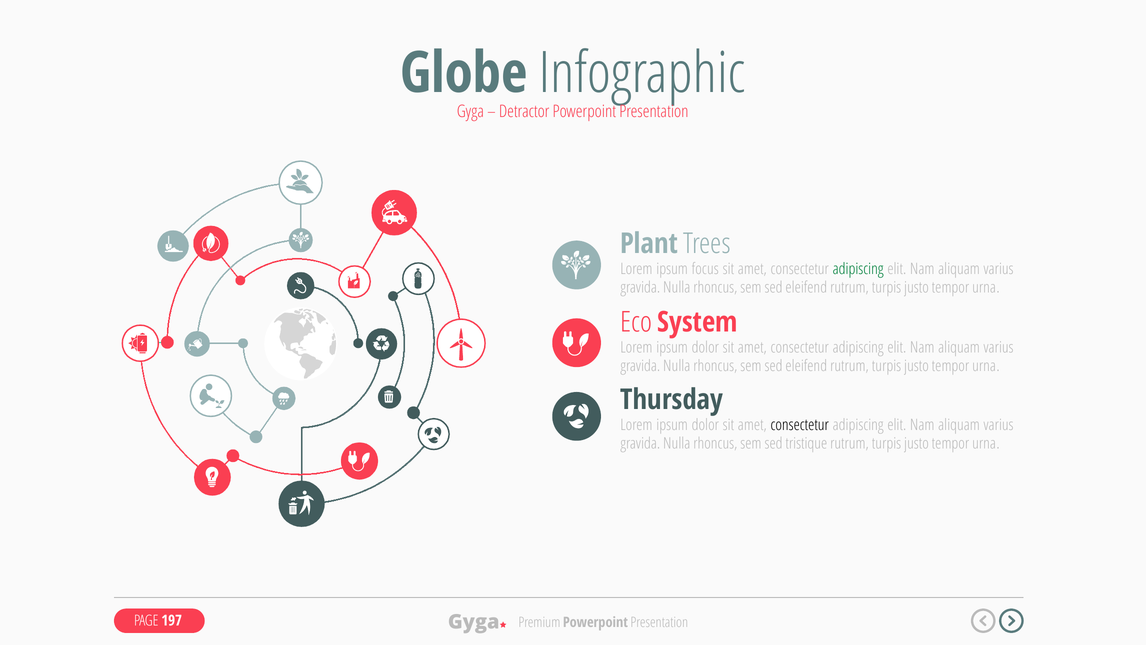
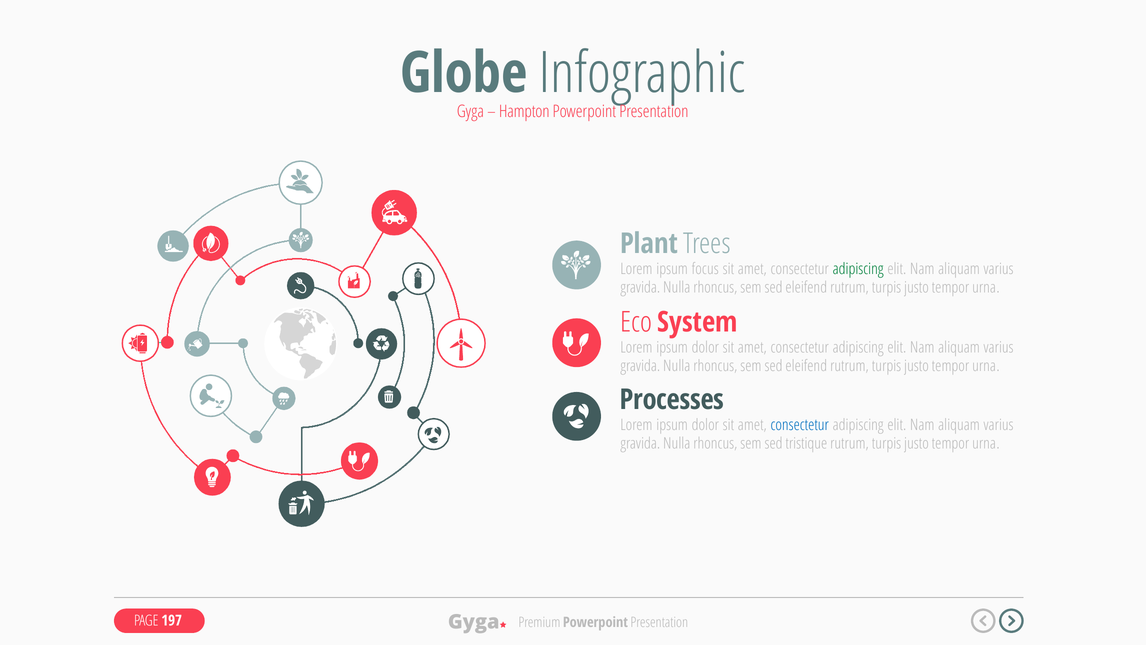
Detractor: Detractor -> Hampton
Thursday: Thursday -> Processes
consectetur at (800, 425) colour: black -> blue
